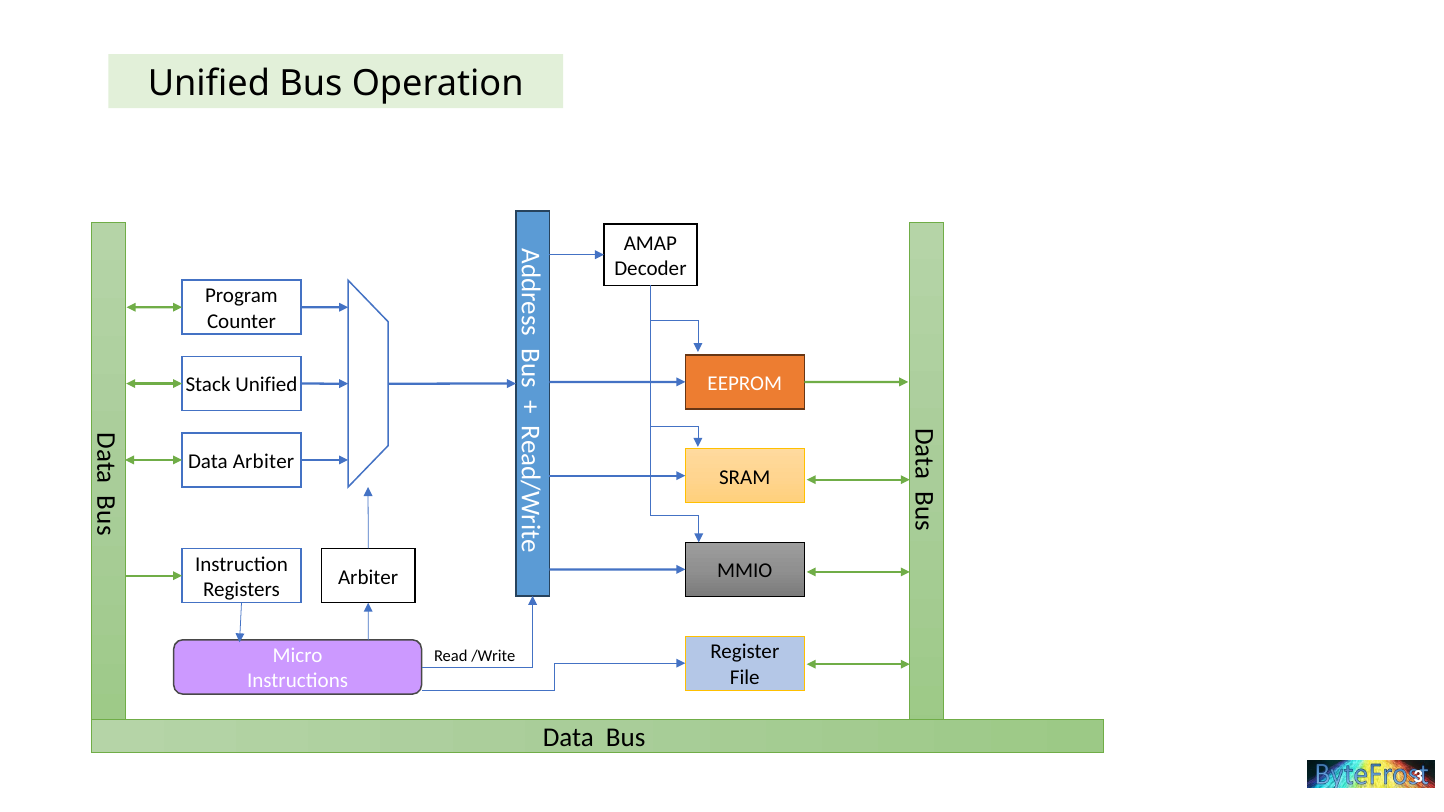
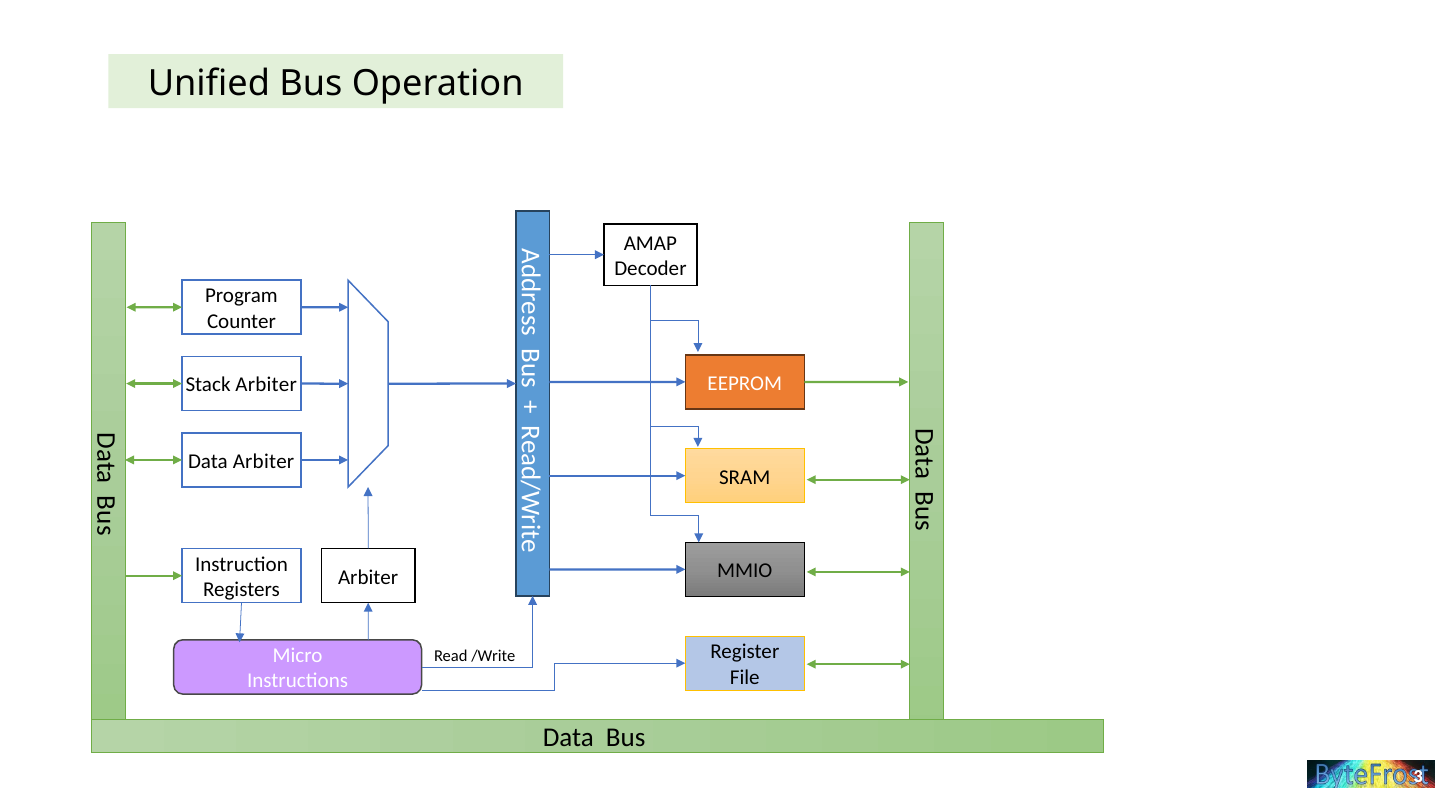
Stack Unified: Unified -> Arbiter
